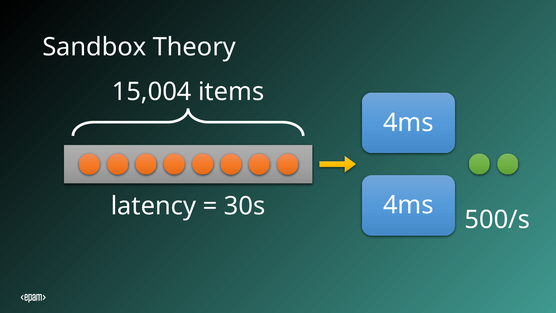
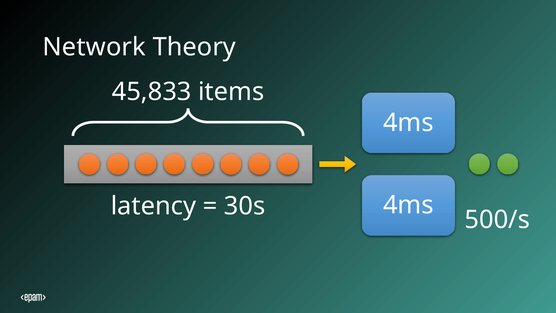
Sandbox: Sandbox -> Network
15,004: 15,004 -> 45,833
